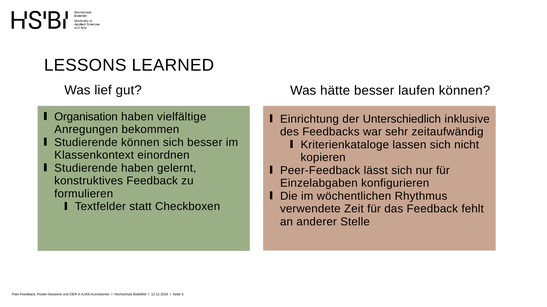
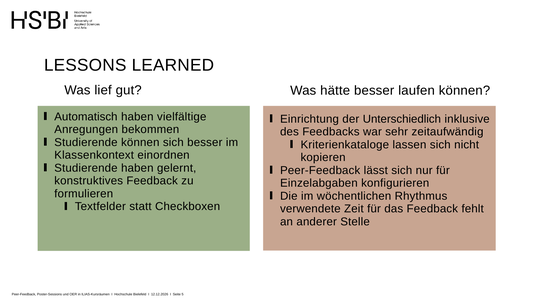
Organisation: Organisation -> Automatisch
